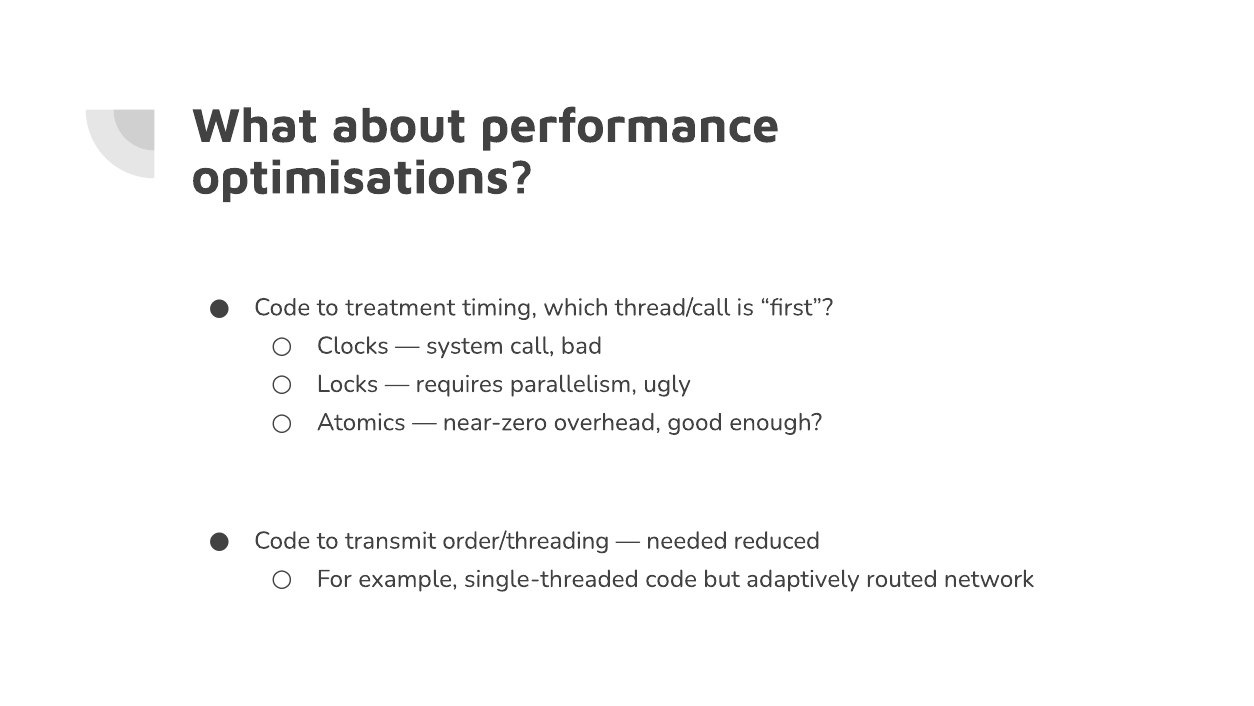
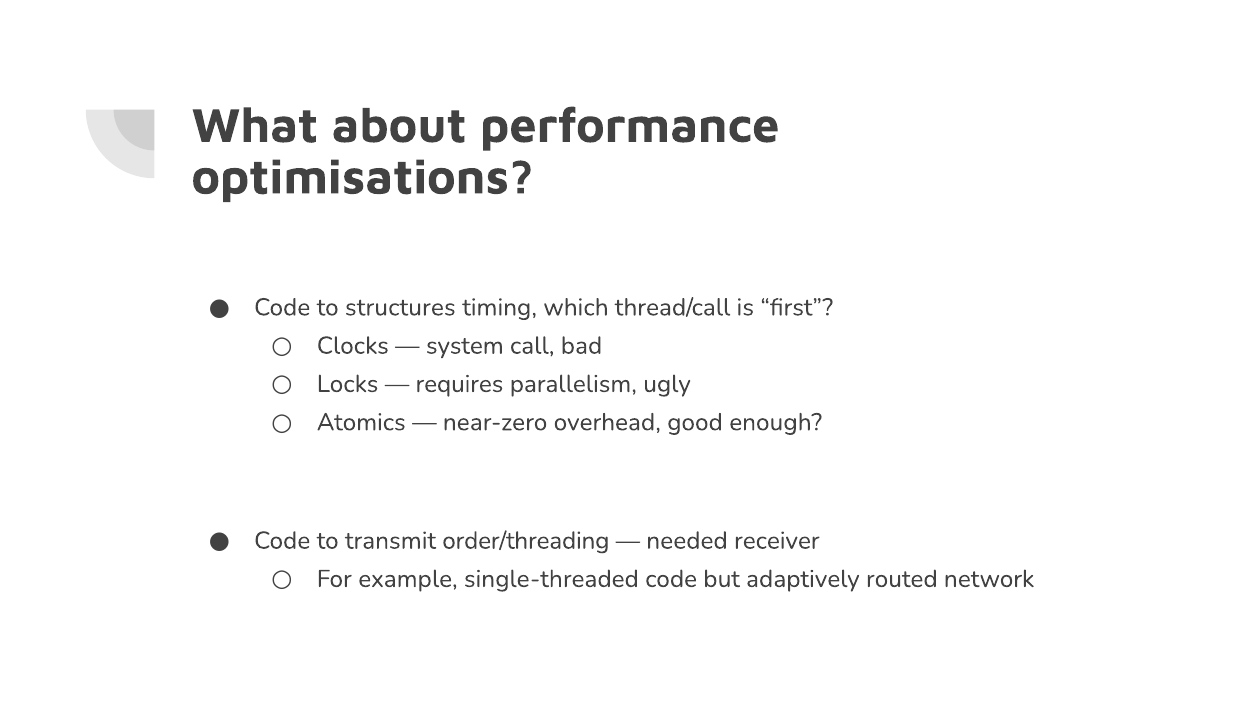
treatment: treatment -> structures
reduced: reduced -> receiver
